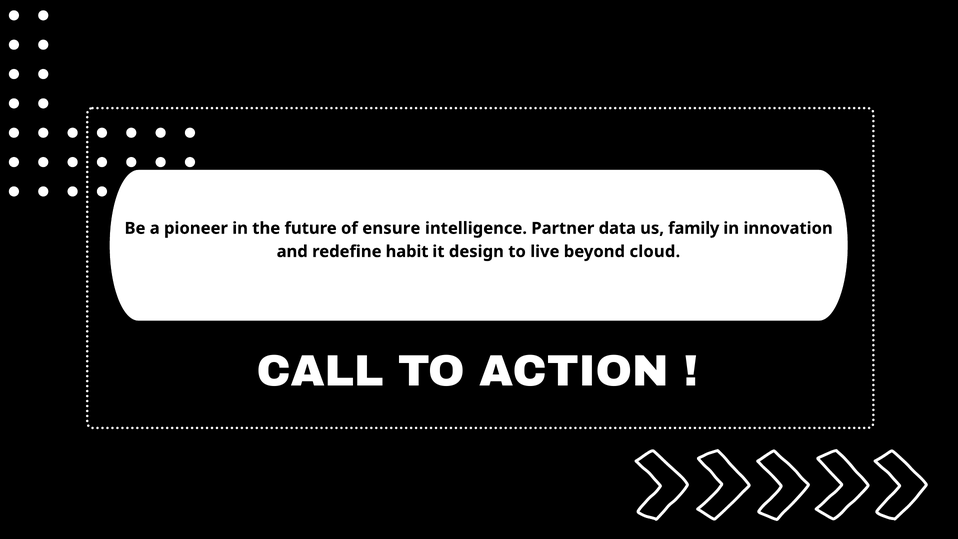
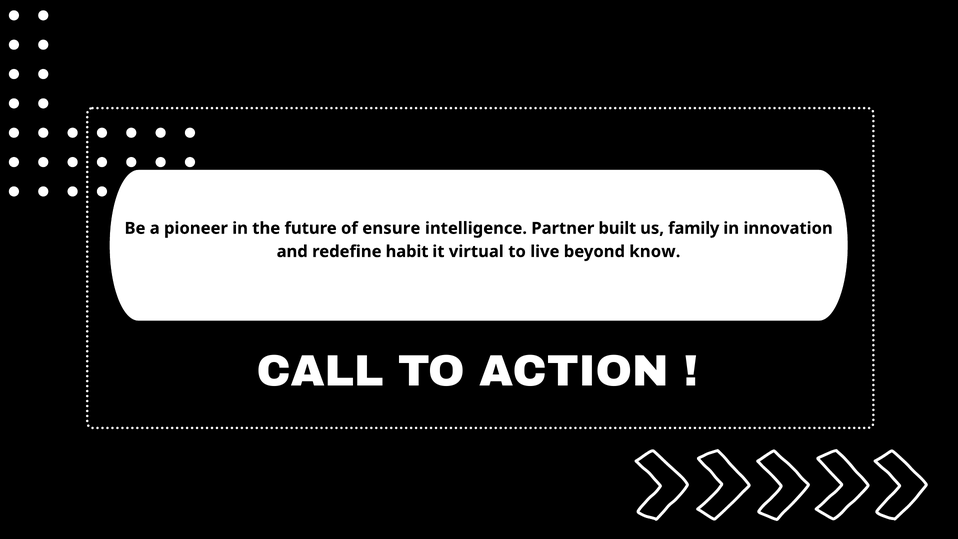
data: data -> built
design: design -> virtual
cloud: cloud -> know
